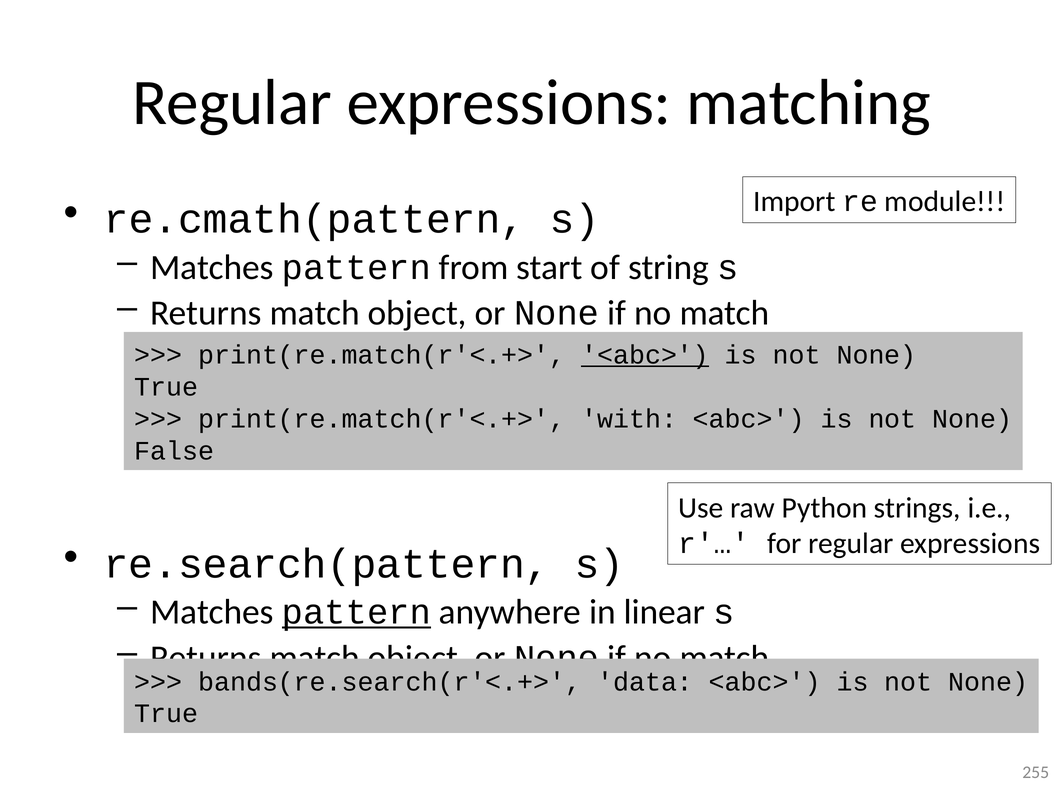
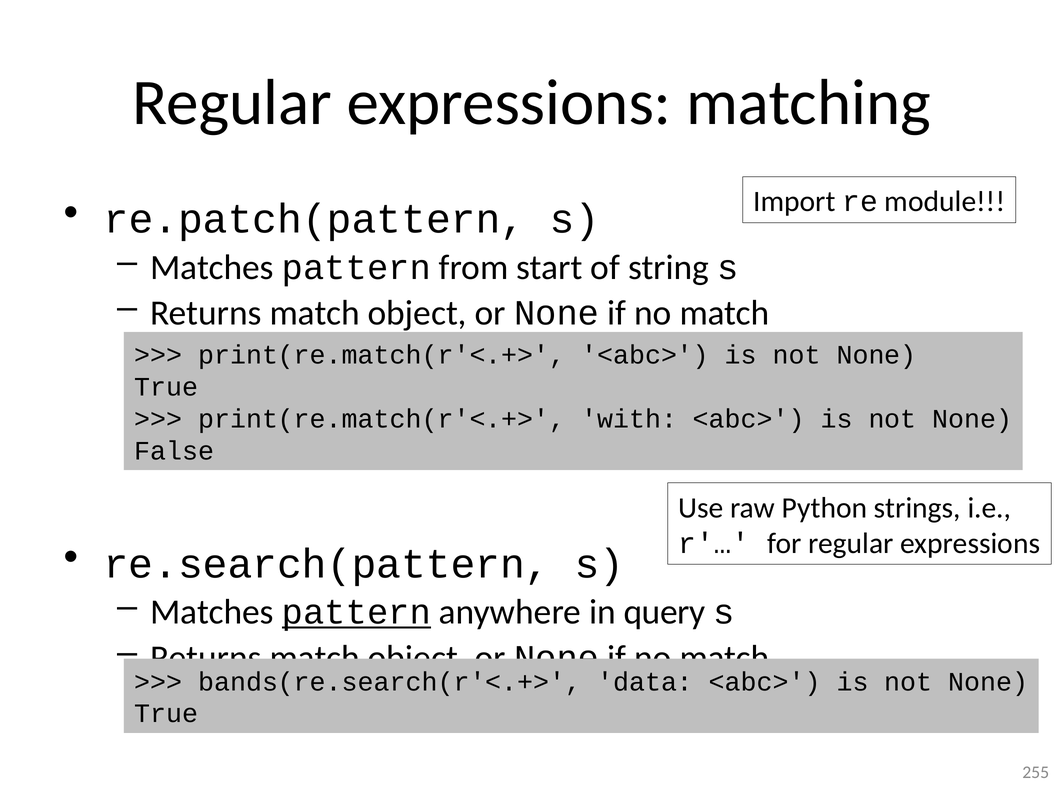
re.cmath(pattern: re.cmath(pattern -> re.patch(pattern
<abc> at (645, 355) underline: present -> none
linear: linear -> query
